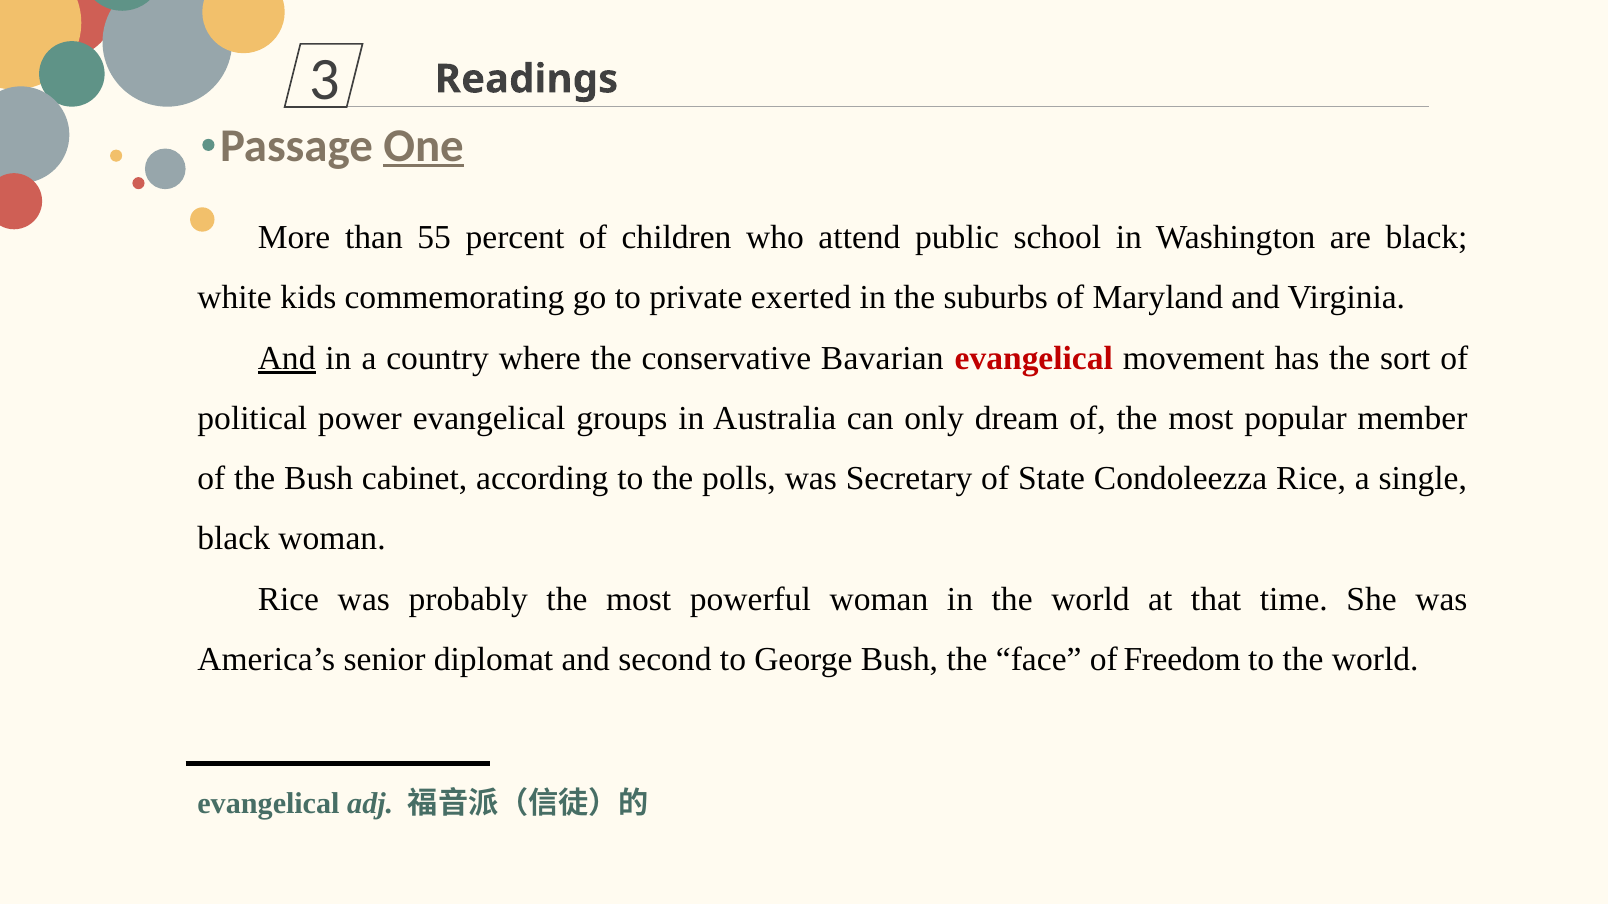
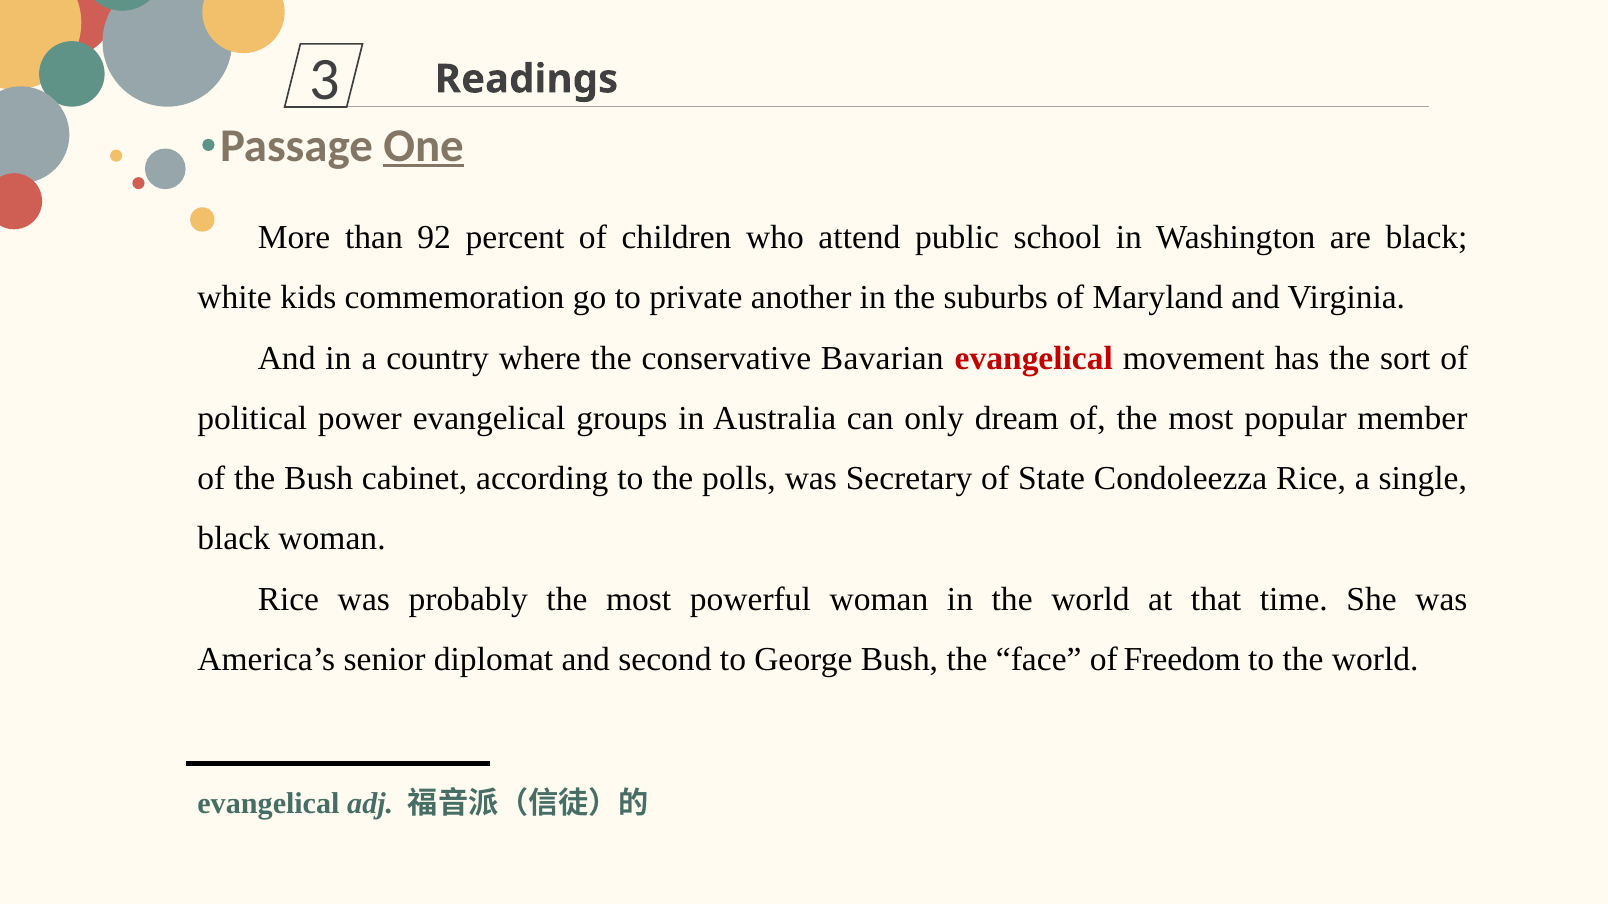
55: 55 -> 92
commemorating: commemorating -> commemoration
exerted: exerted -> another
And at (287, 358) underline: present -> none
